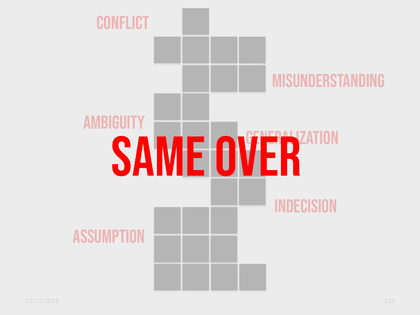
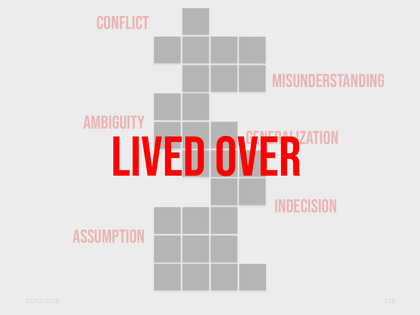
SAME: SAME -> LIVED
